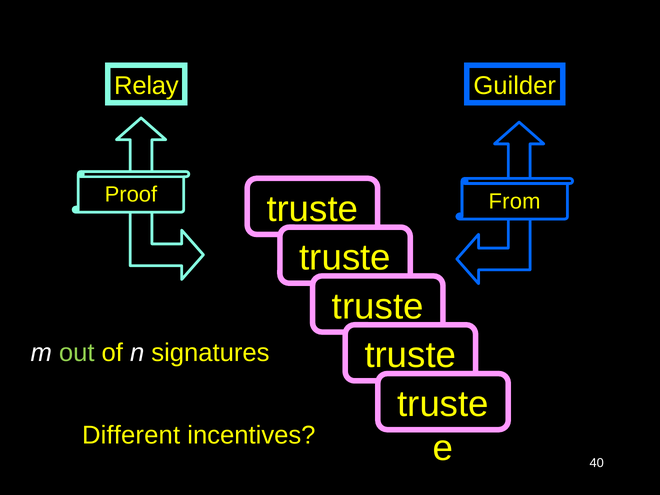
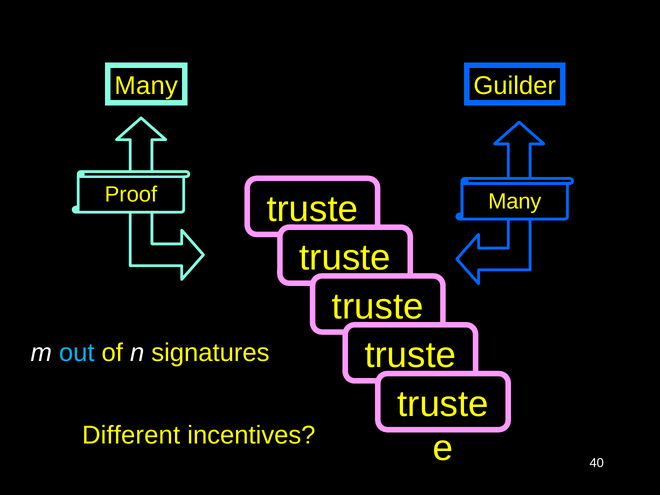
Relay at (146, 86): Relay -> Many
From at (515, 202): From -> Many
out colour: light green -> light blue
